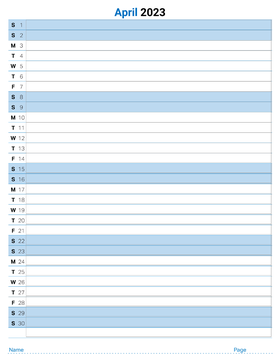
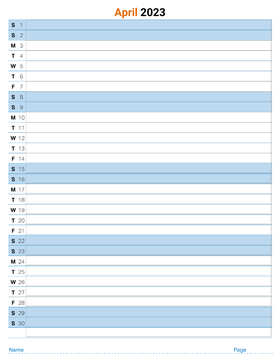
April colour: blue -> orange
